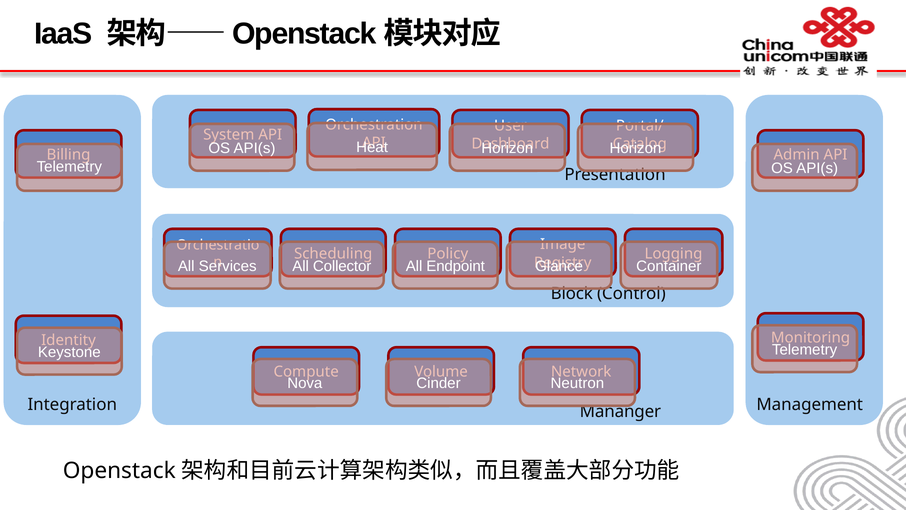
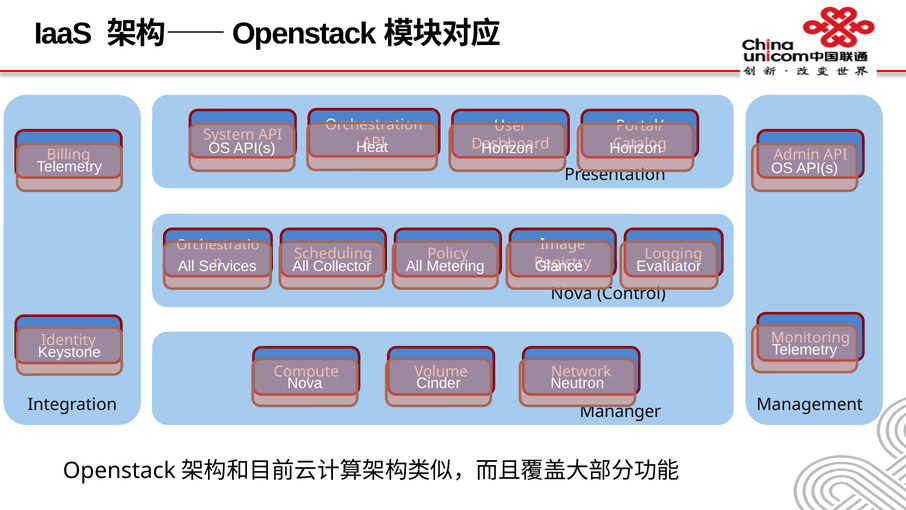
Endpoint: Endpoint -> Metering
Container: Container -> Evaluator
Block at (572, 293): Block -> Nova
